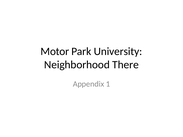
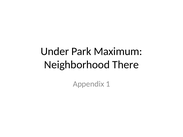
Motor: Motor -> Under
University: University -> Maximum
